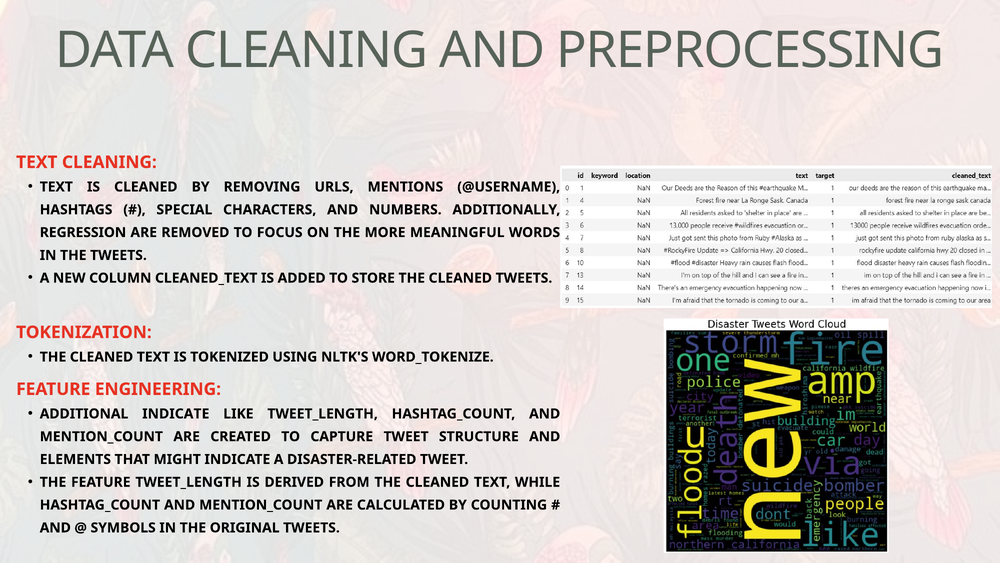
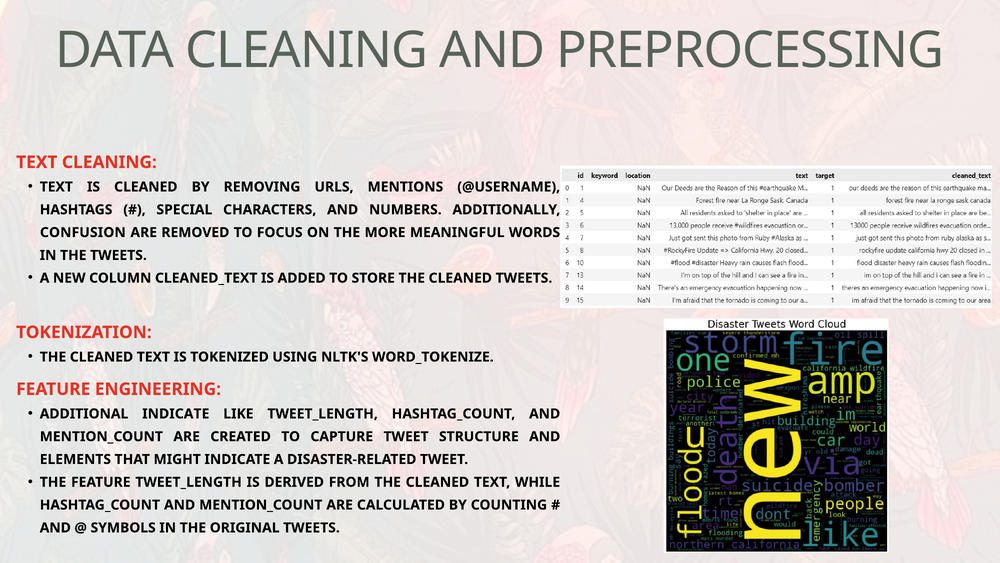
REGRESSION: REGRESSION -> CONFUSION
